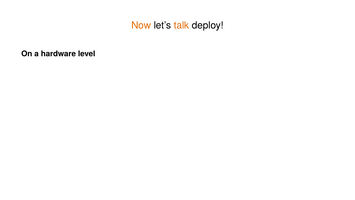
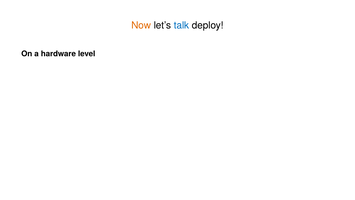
talk colour: orange -> blue
